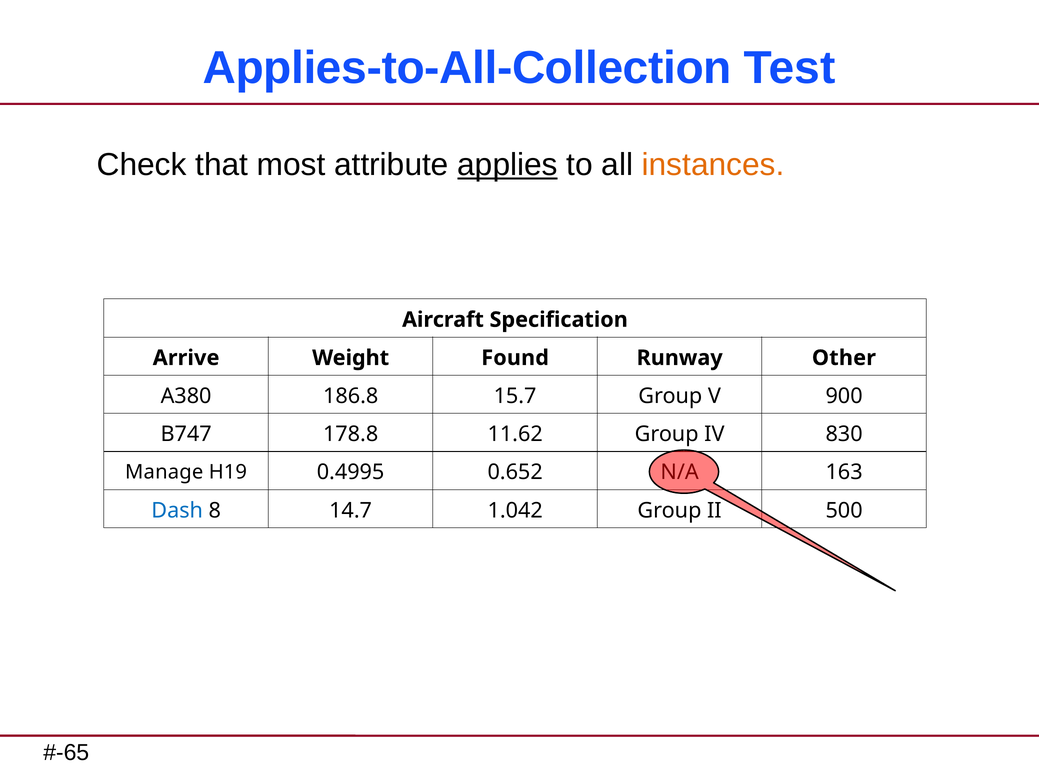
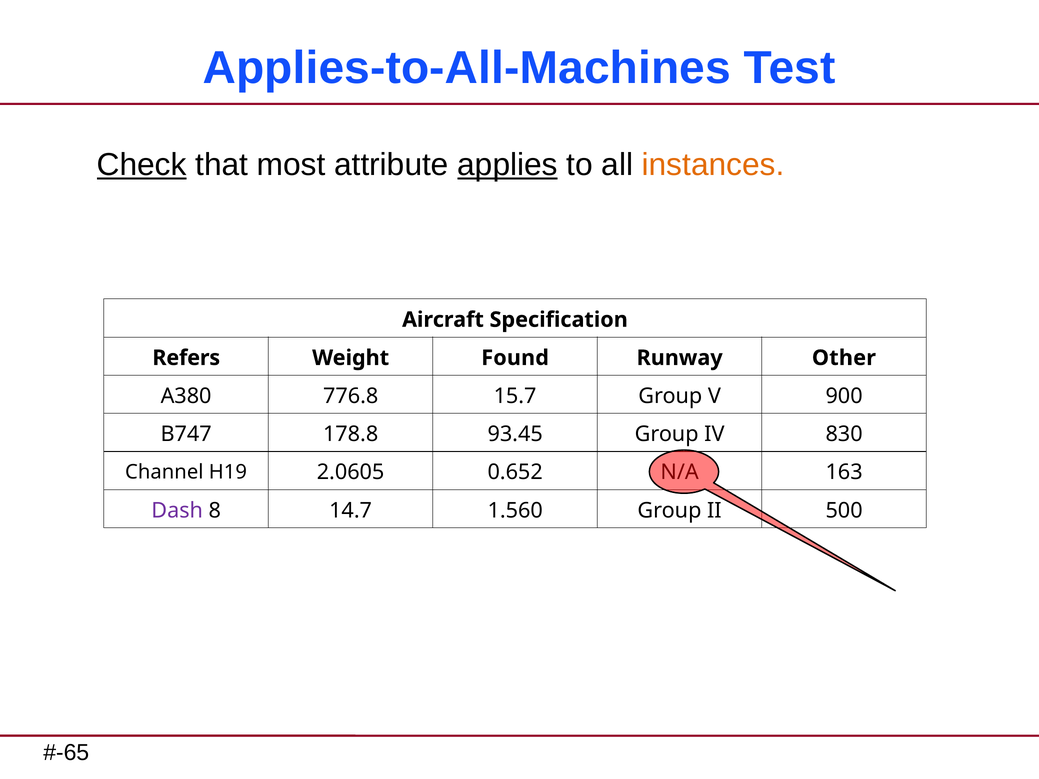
Applies-to-All-Collection: Applies-to-All-Collection -> Applies-to-All-Machines
Check underline: none -> present
Arrive: Arrive -> Refers
186.8: 186.8 -> 776.8
11.62: 11.62 -> 93.45
Manage: Manage -> Channel
0.4995: 0.4995 -> 2.0605
Dash colour: blue -> purple
1.042: 1.042 -> 1.560
